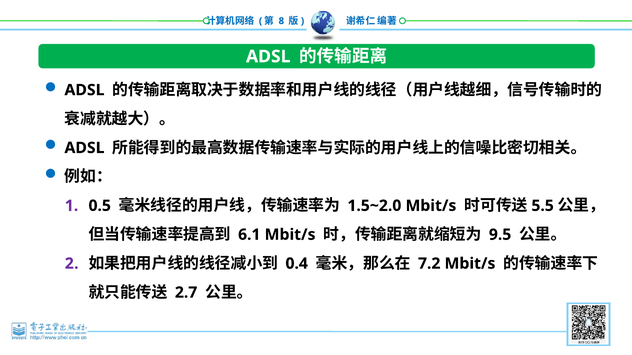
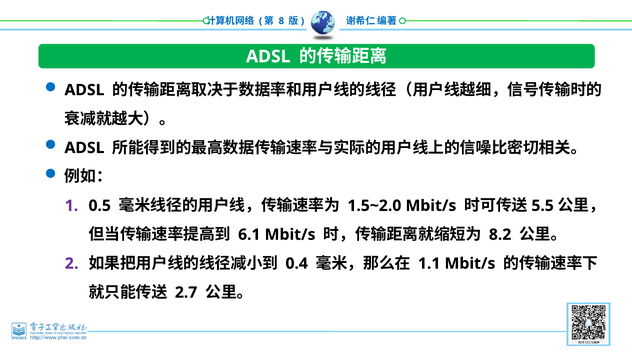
9.5: 9.5 -> 8.2
7.2: 7.2 -> 1.1
